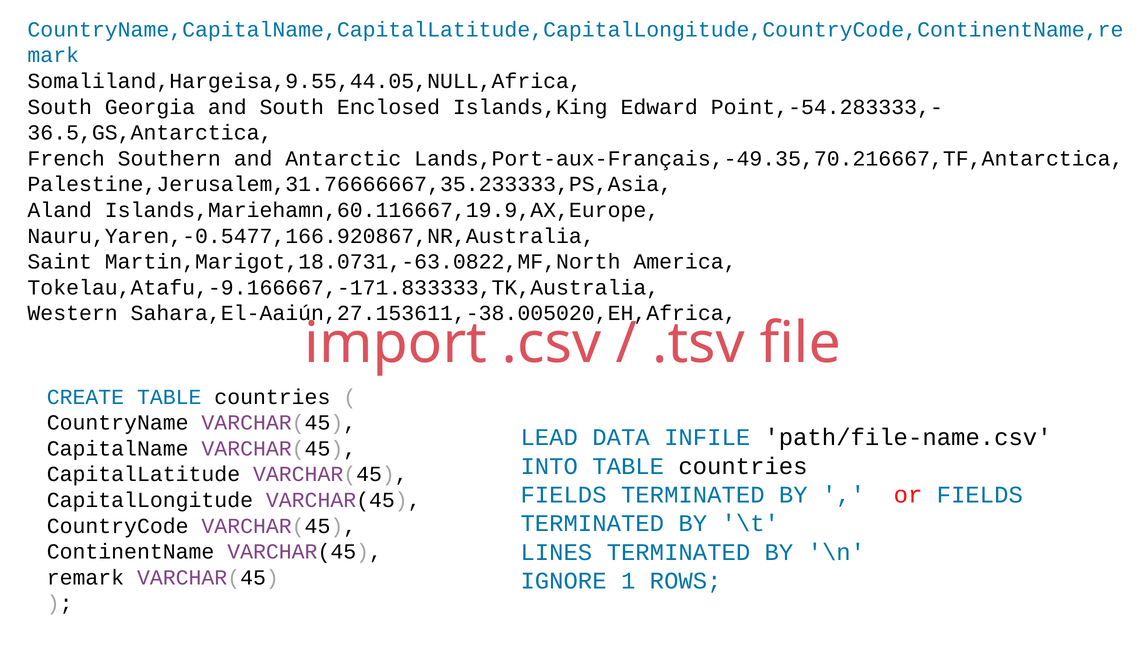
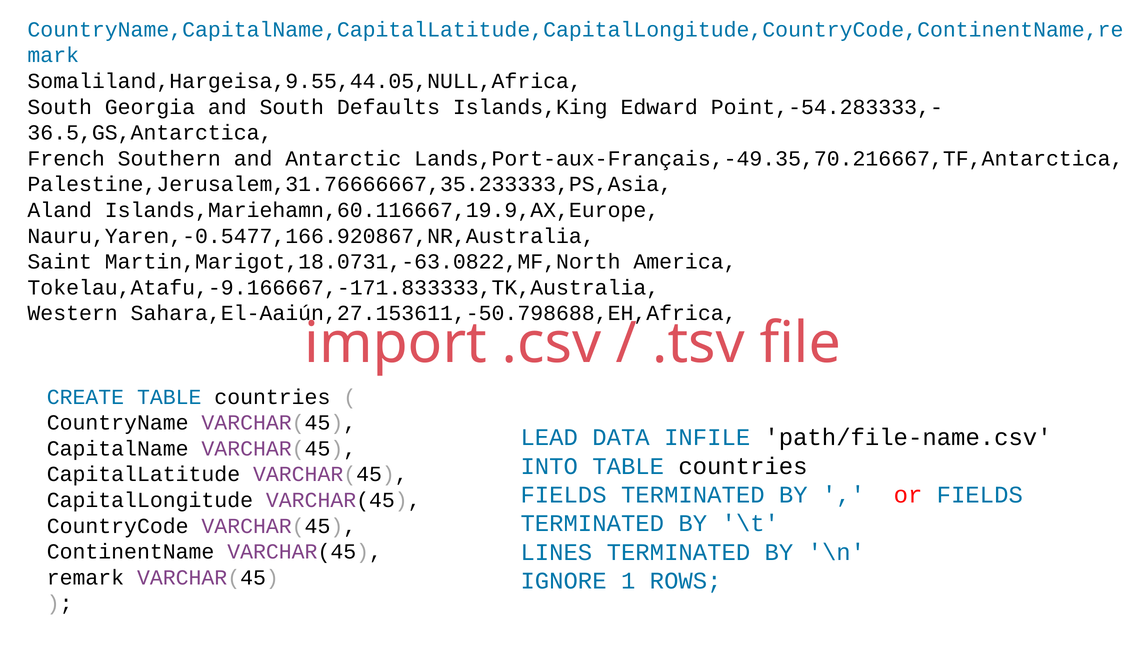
Enclosed: Enclosed -> Defaults
Sahara,El-Aaiún,27.153611,-38.005020,EH,Africa: Sahara,El-Aaiún,27.153611,-38.005020,EH,Africa -> Sahara,El-Aaiún,27.153611,-50.798688,EH,Africa
